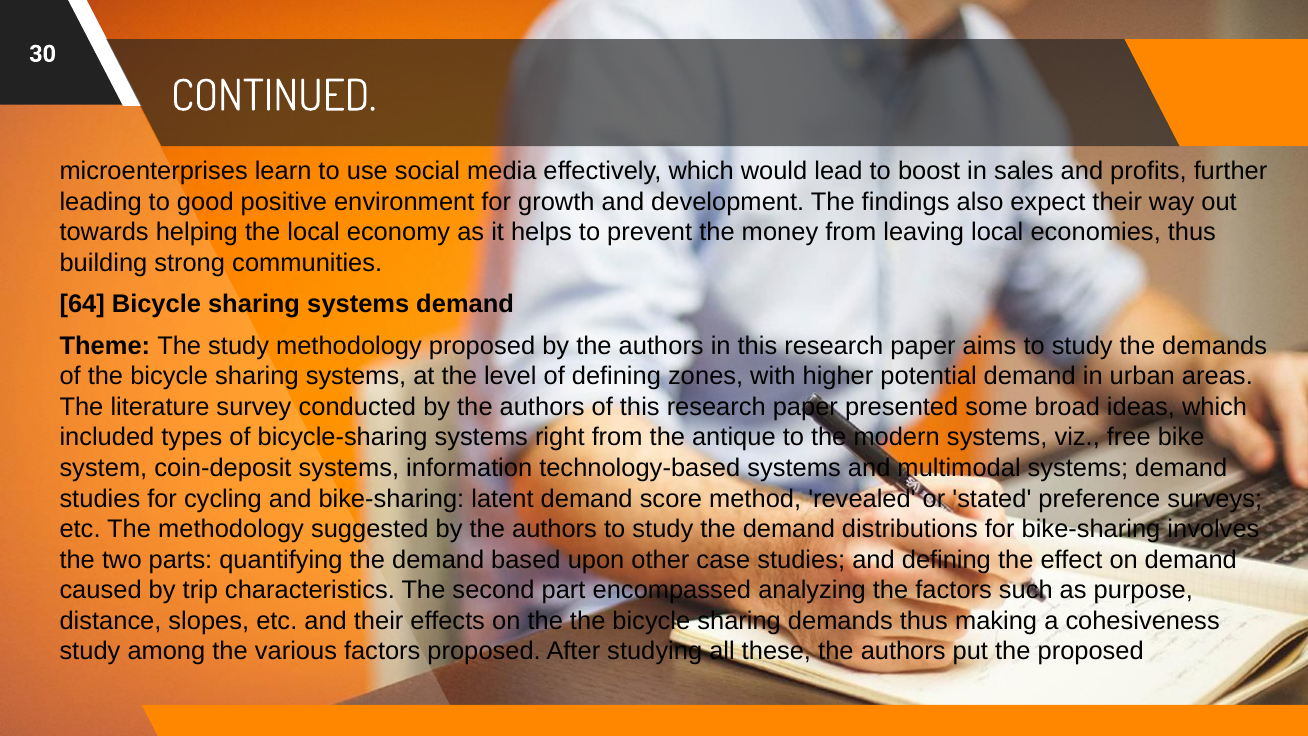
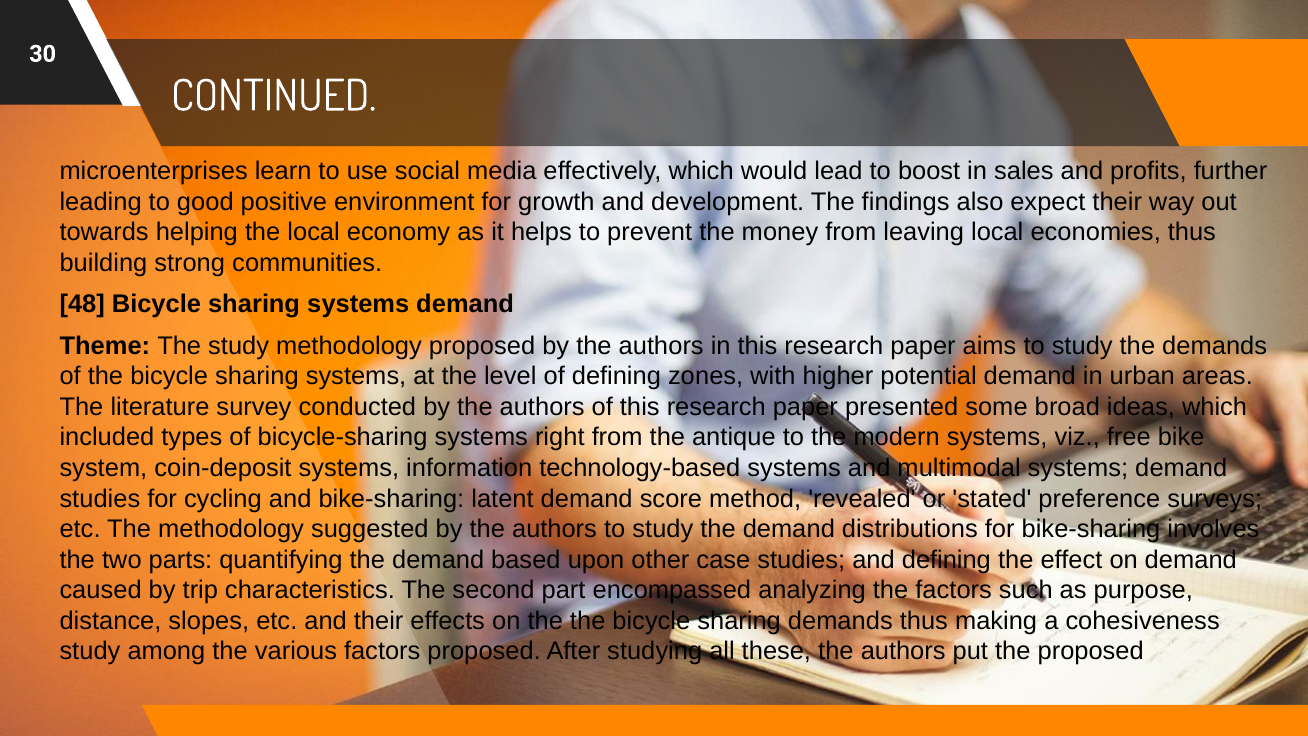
64: 64 -> 48
